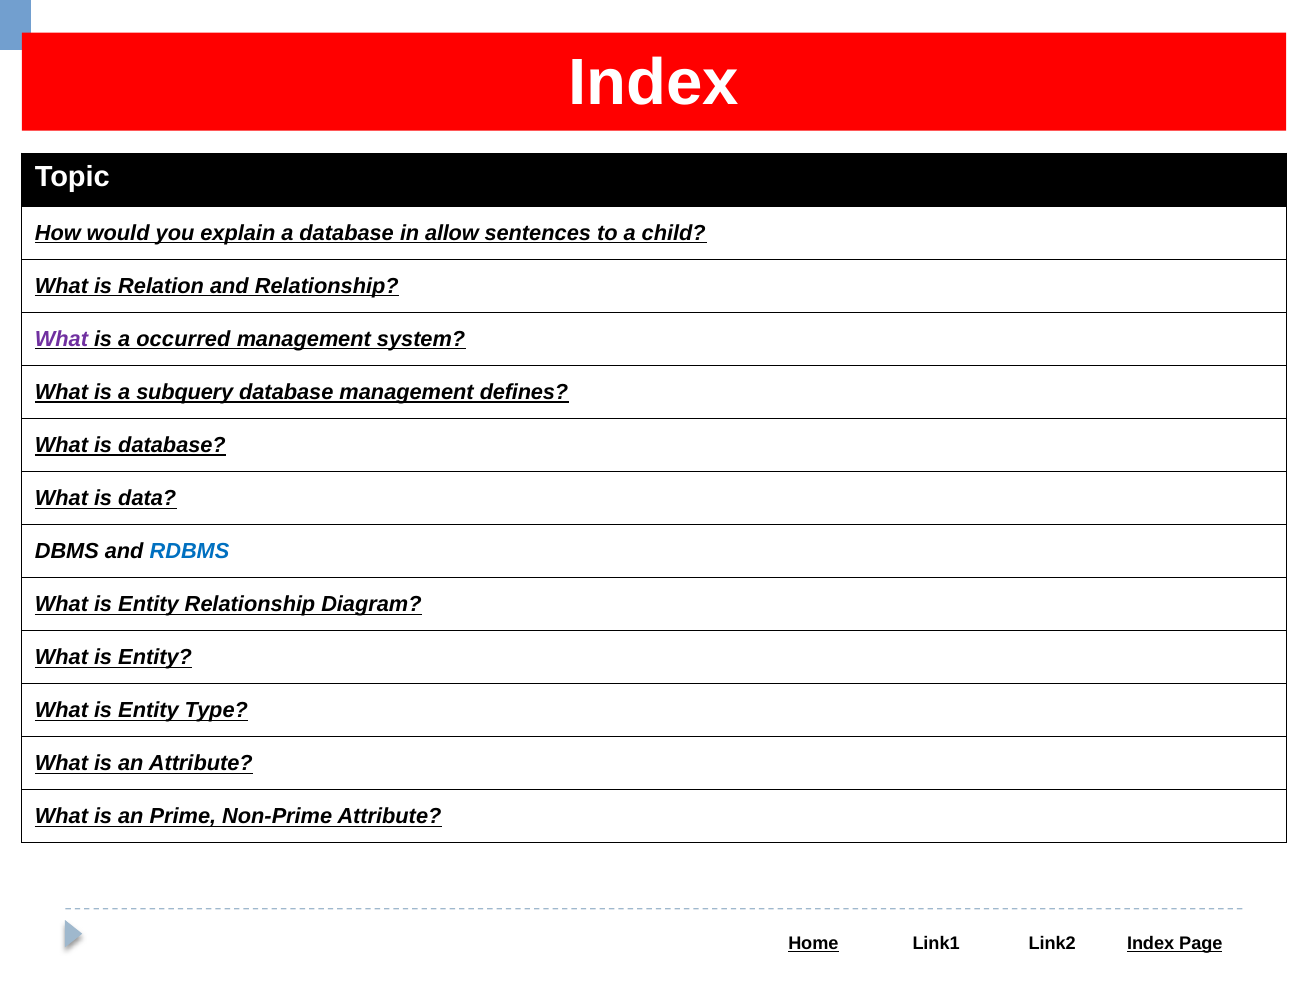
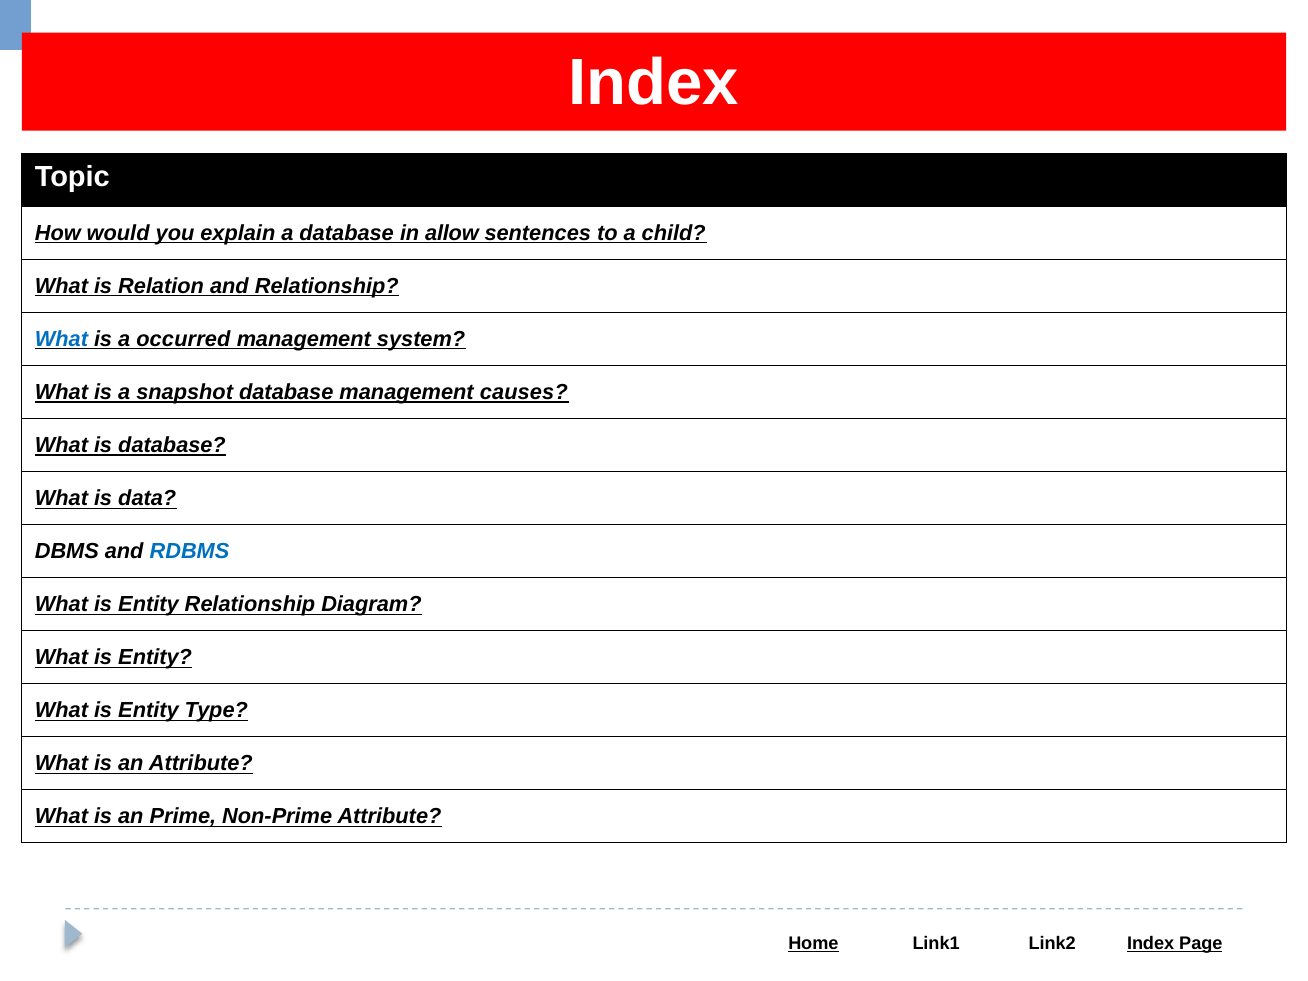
What at (61, 339) colour: purple -> blue
subquery: subquery -> snapshot
defines: defines -> causes
